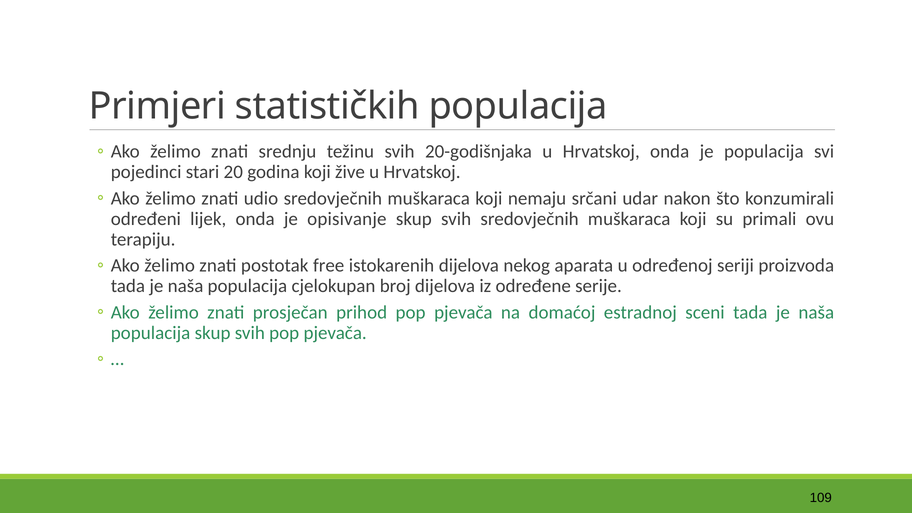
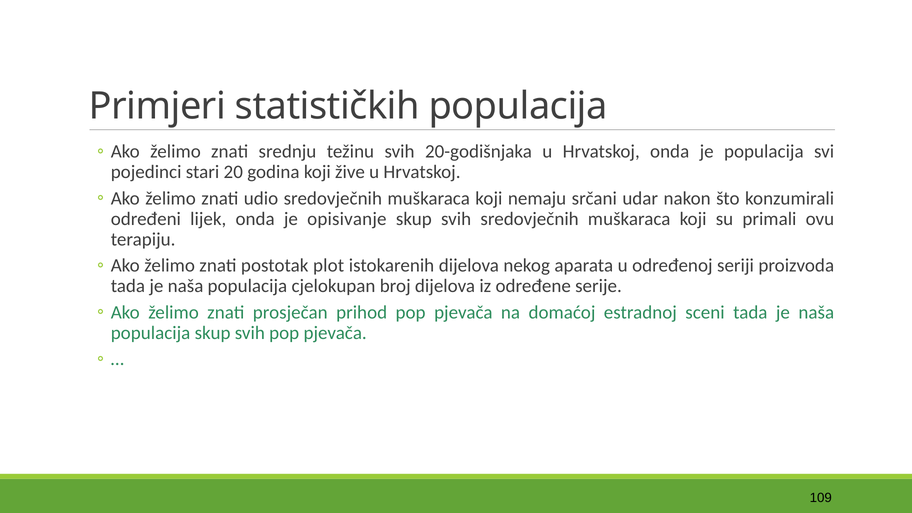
free: free -> plot
